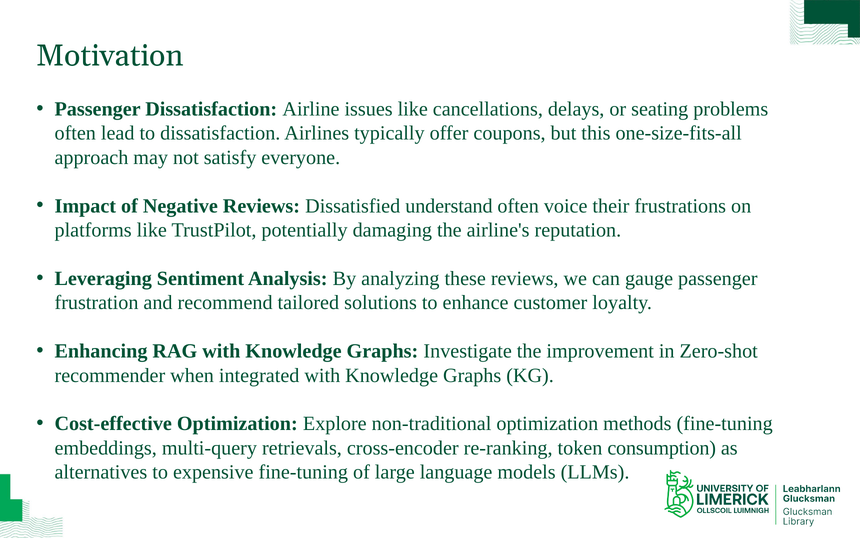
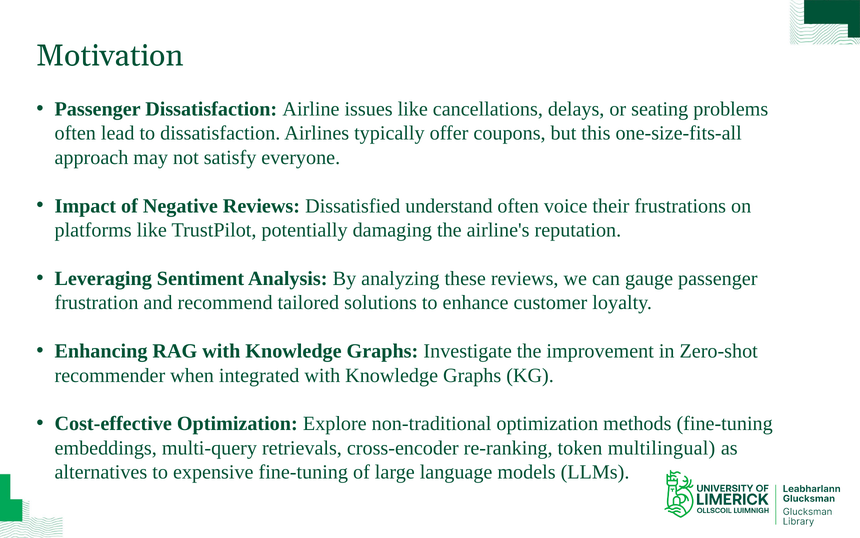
consumption: consumption -> multilingual
